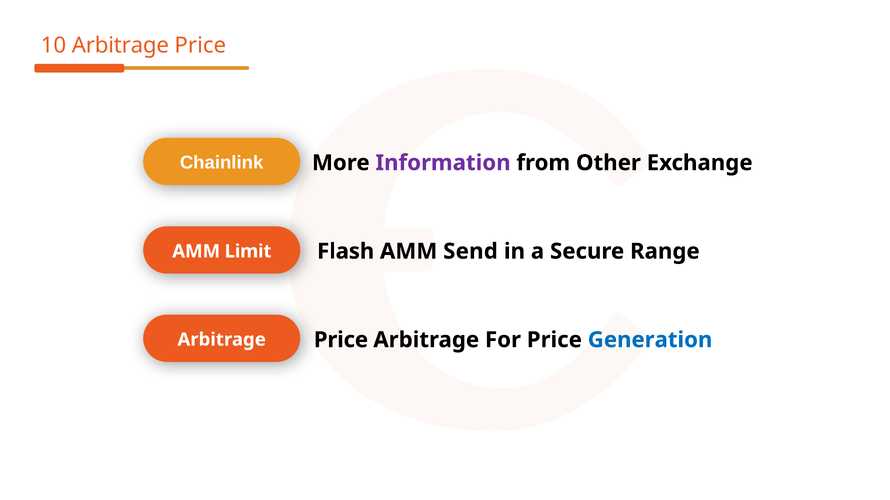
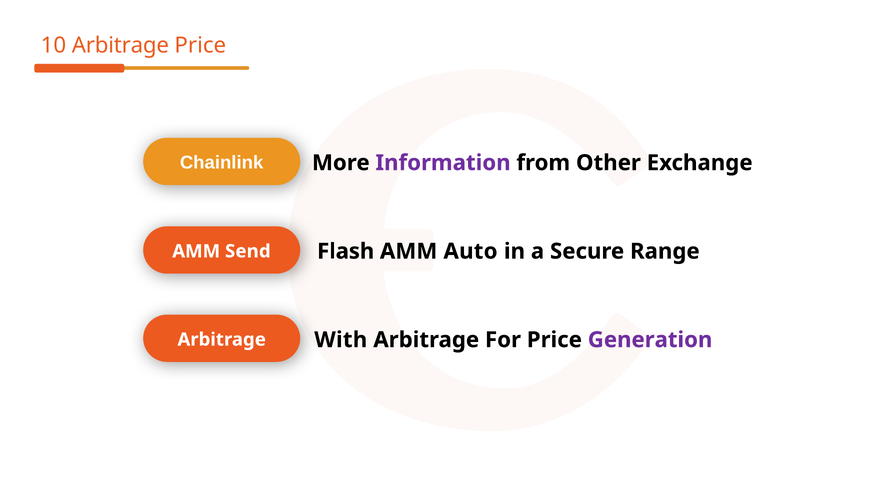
Send: Send -> Auto
Limit: Limit -> Send
Price at (341, 340): Price -> With
Generation colour: blue -> purple
